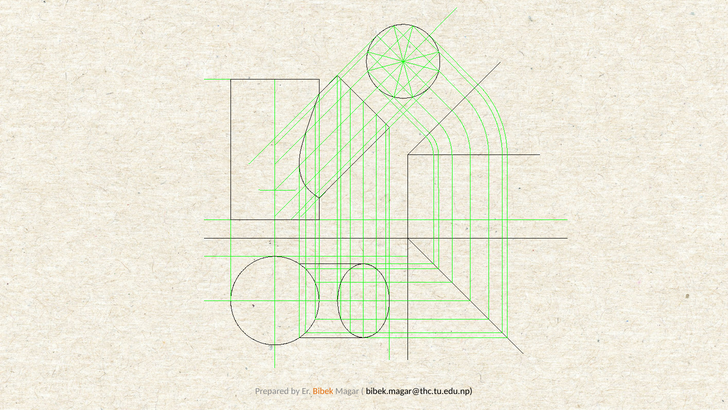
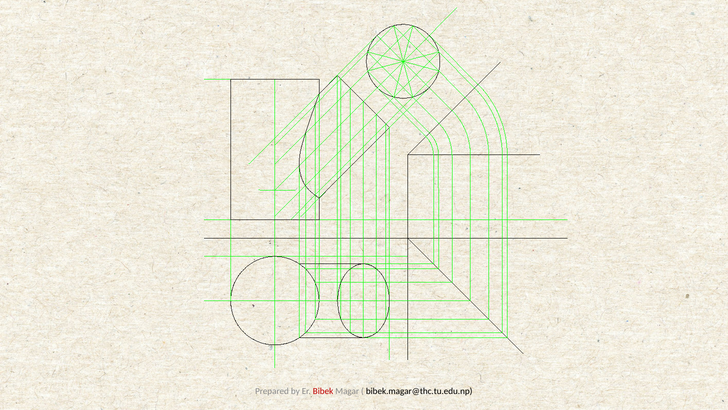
Bibek colour: orange -> red
